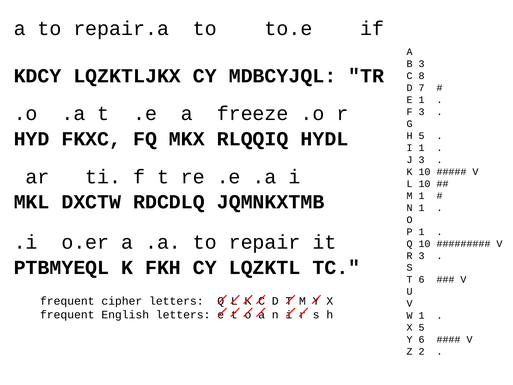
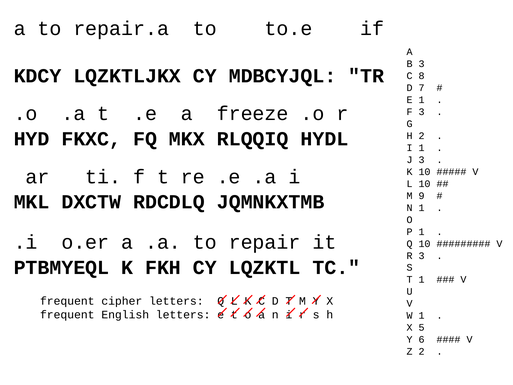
H 5: 5 -> 2
M 1: 1 -> 9
T 6: 6 -> 1
